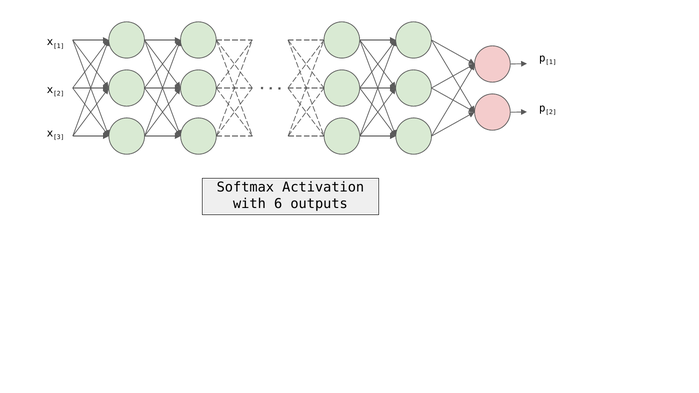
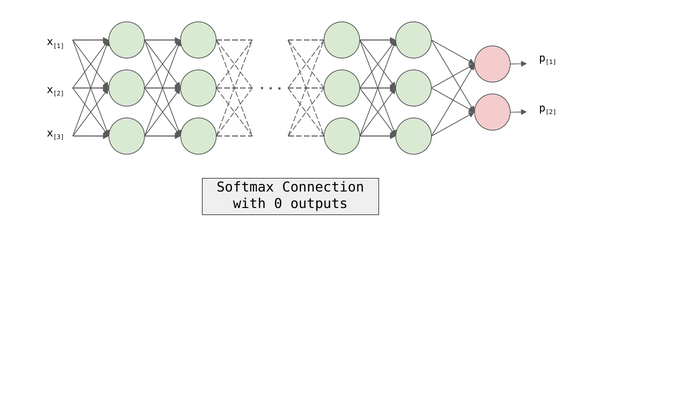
Activation: Activation -> Connection
6: 6 -> 0
